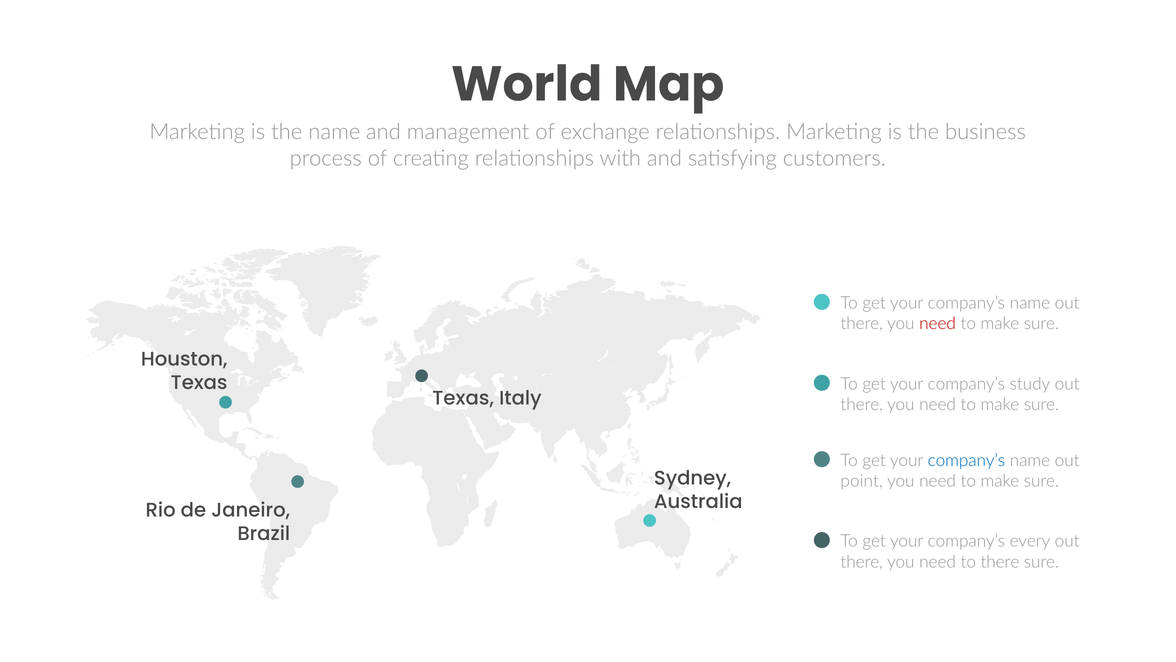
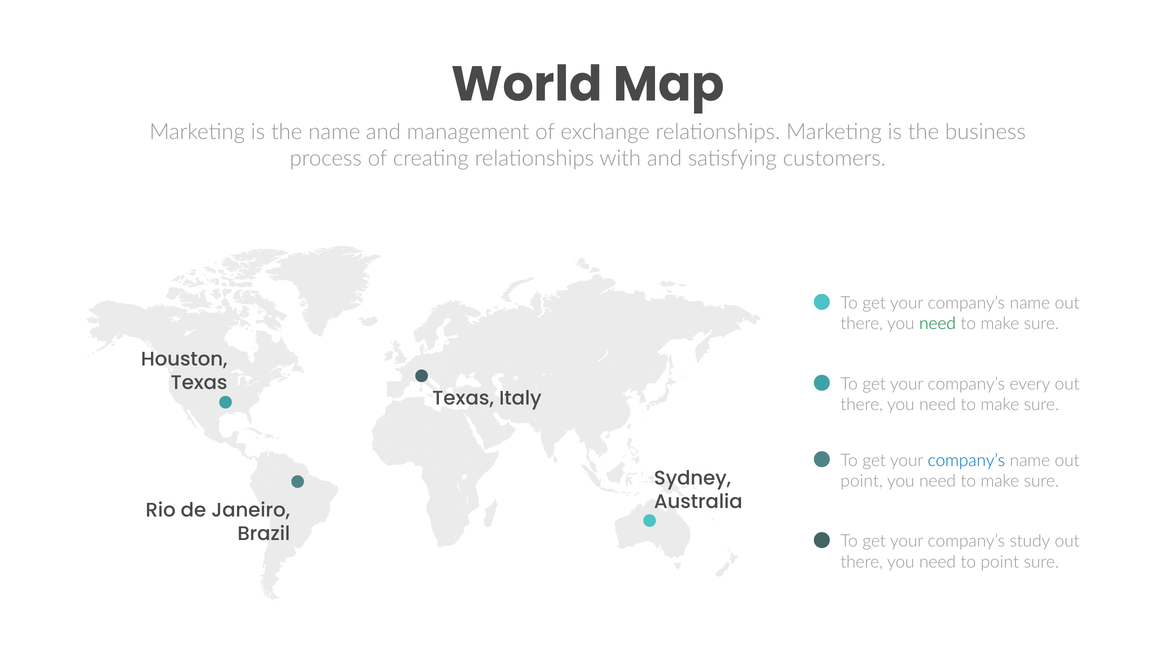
need at (938, 324) colour: red -> green
study: study -> every
every: every -> study
to there: there -> point
